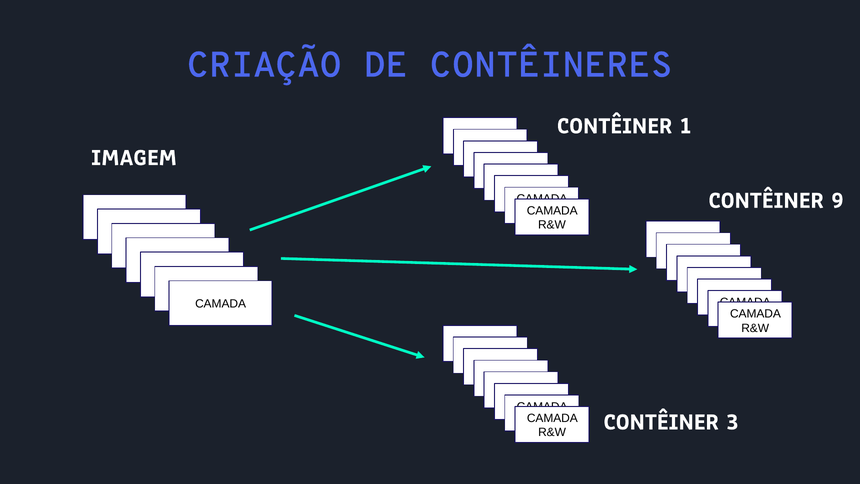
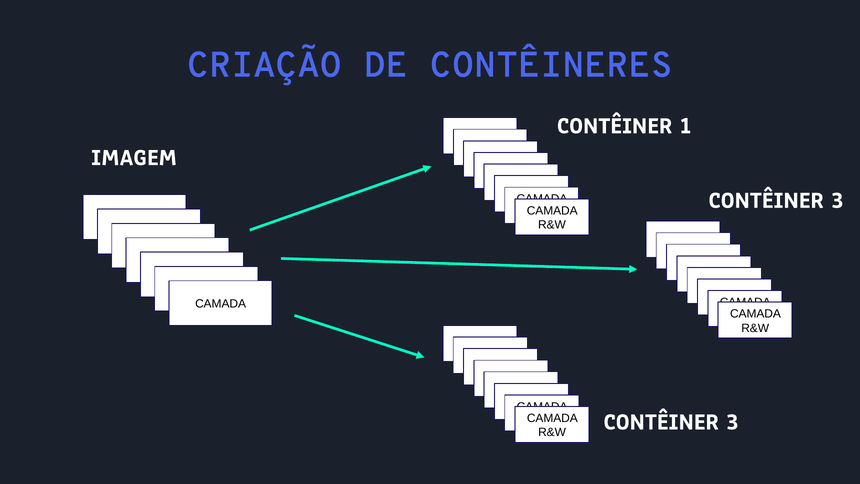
9 at (838, 200): 9 -> 3
